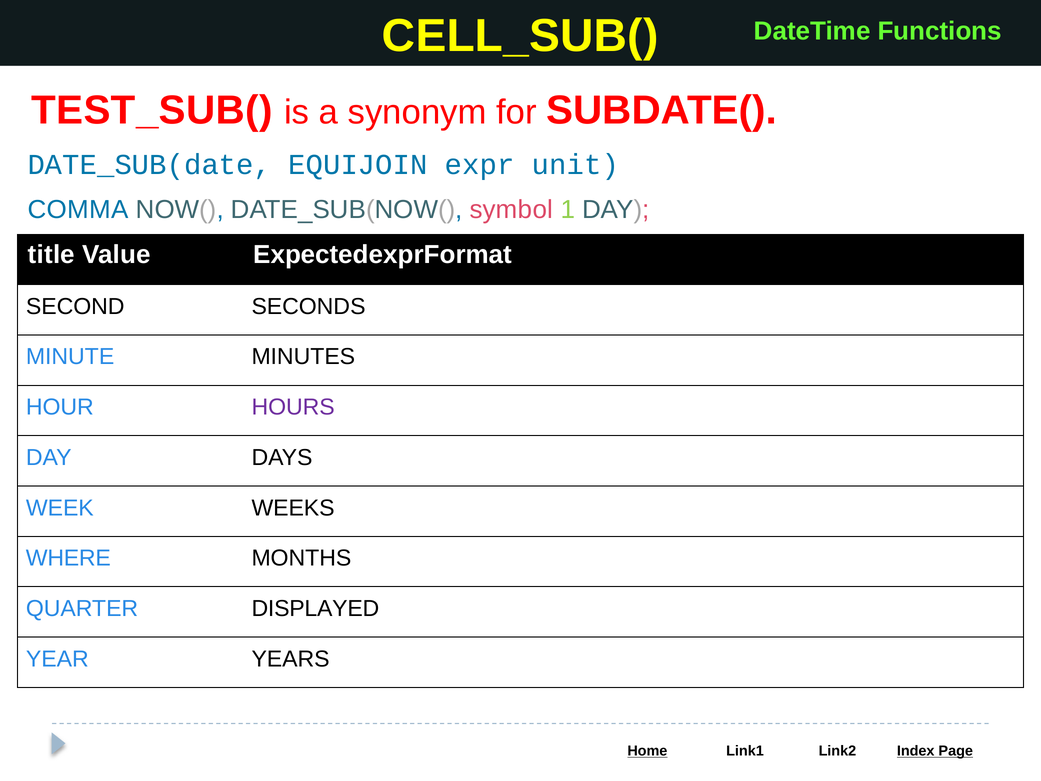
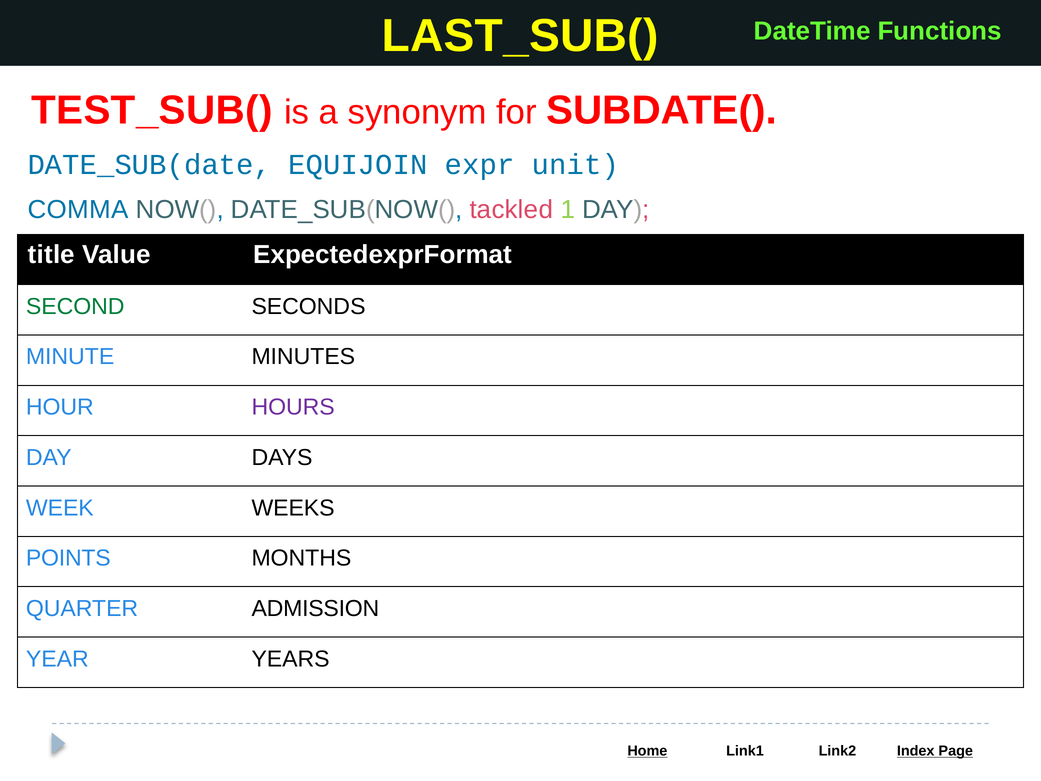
CELL_SUB(: CELL_SUB( -> LAST_SUB(
symbol: symbol -> tackled
SECOND colour: black -> green
WHERE: WHERE -> POINTS
DISPLAYED: DISPLAYED -> ADMISSION
